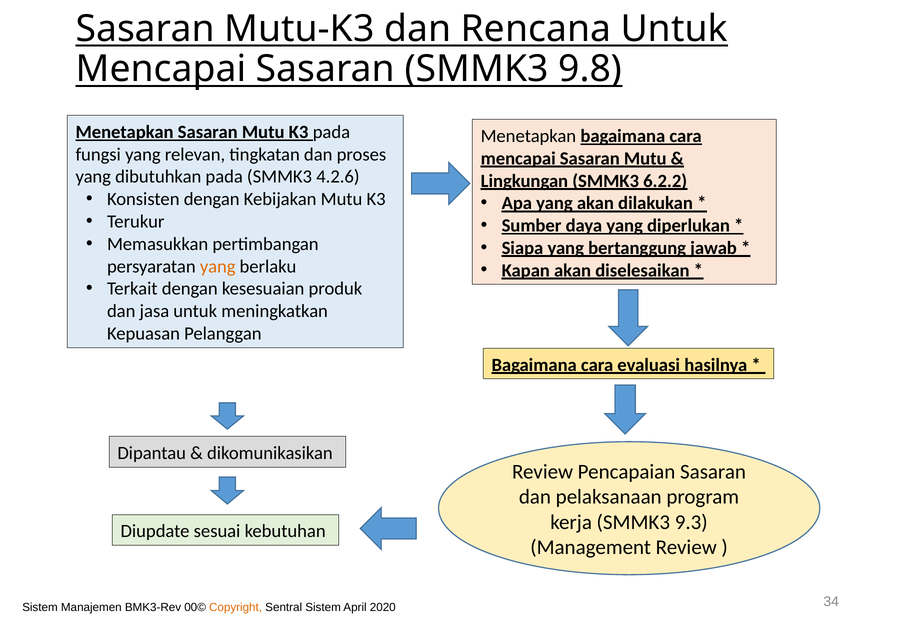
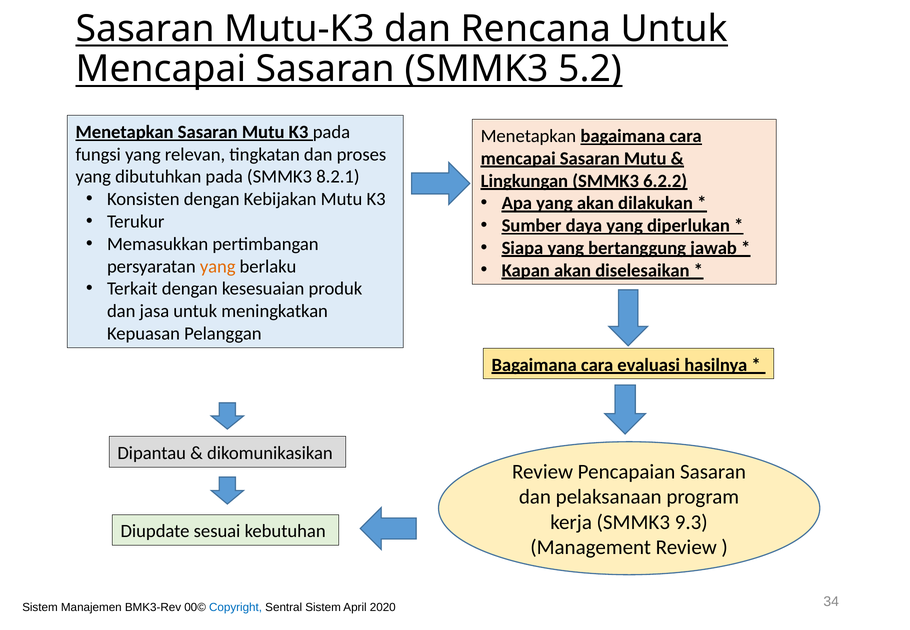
9.8: 9.8 -> 5.2
4.2.6: 4.2.6 -> 8.2.1
Copyright colour: orange -> blue
